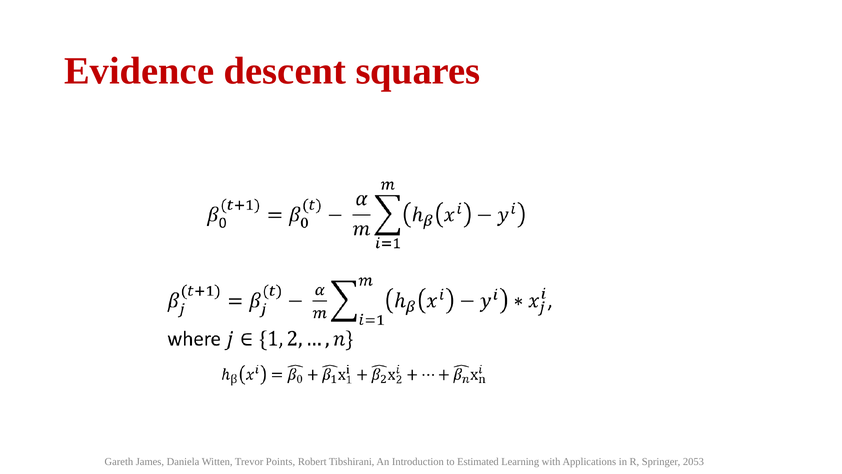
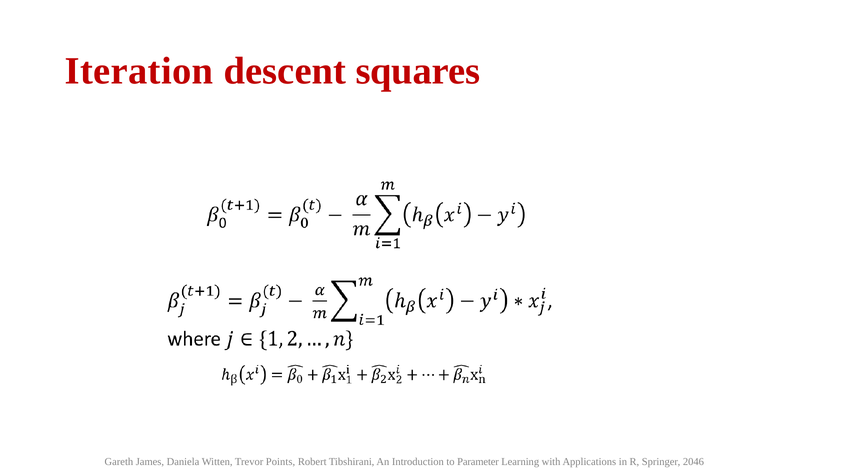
Evidence: Evidence -> Iteration
Estimated: Estimated -> Parameter
2053: 2053 -> 2046
